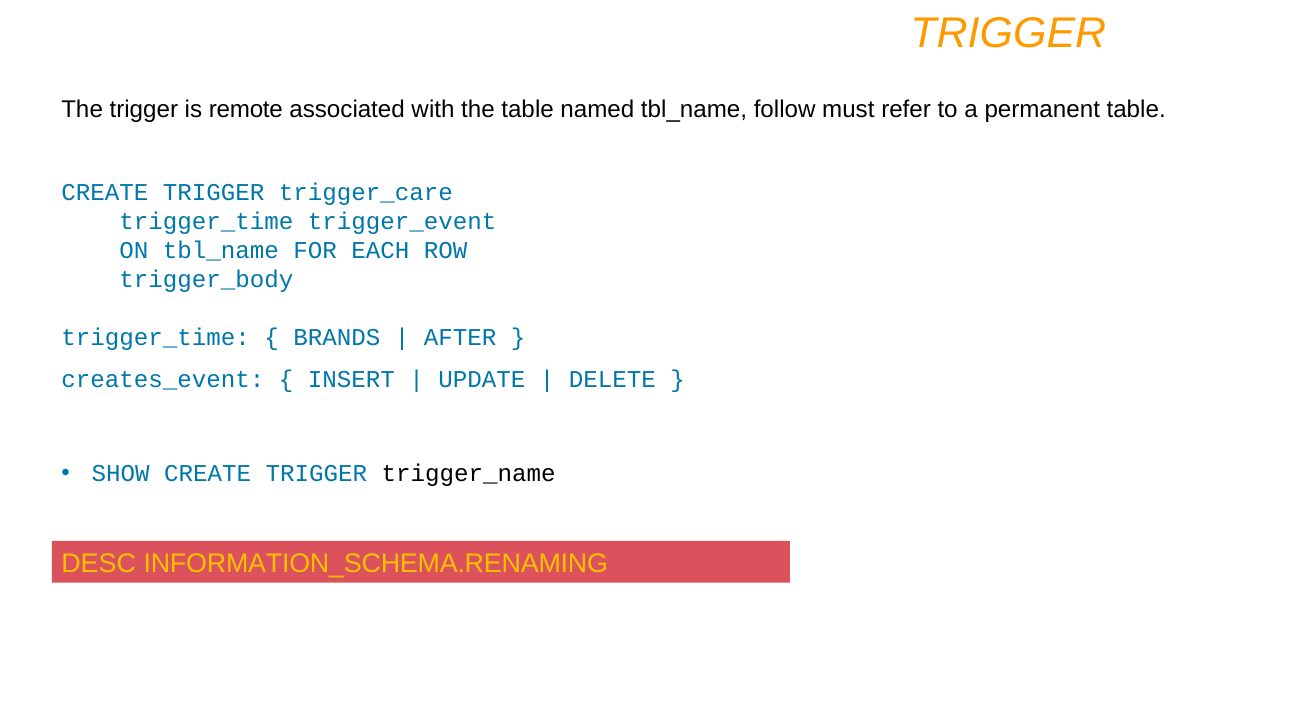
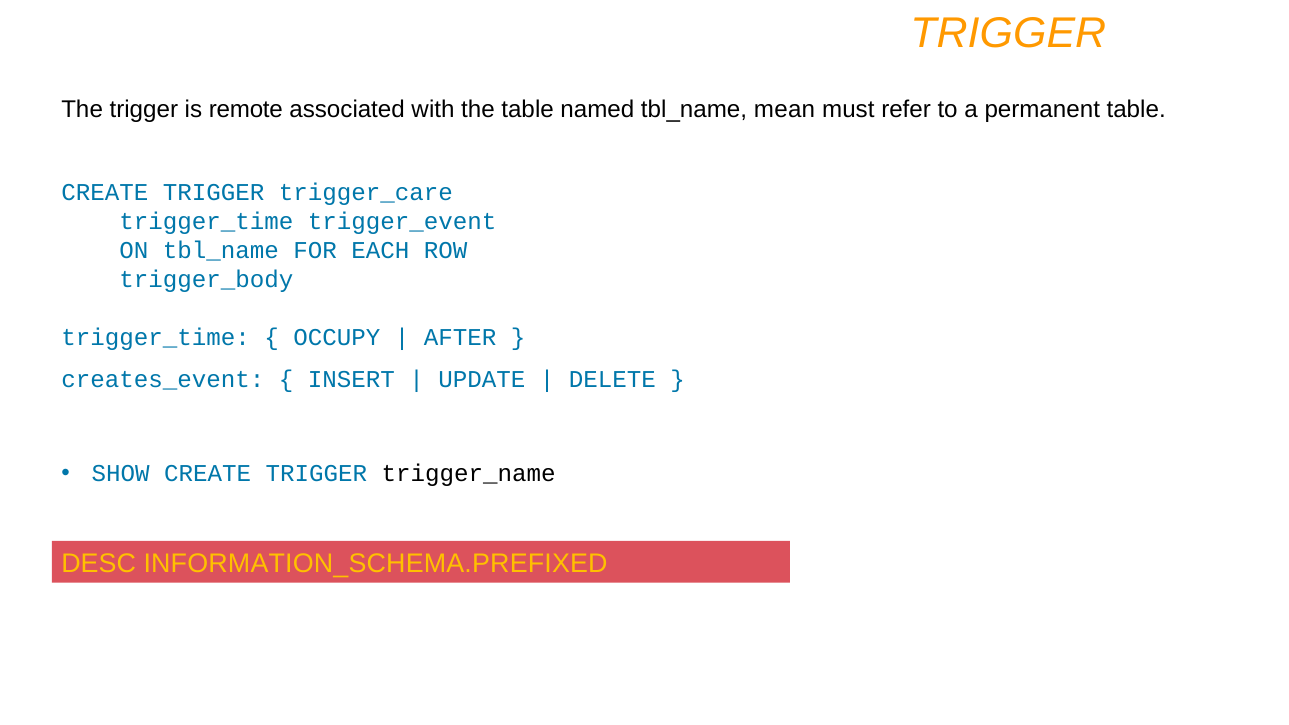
follow: follow -> mean
BRANDS: BRANDS -> OCCUPY
INFORMATION_SCHEMA.RENAMING: INFORMATION_SCHEMA.RENAMING -> INFORMATION_SCHEMA.PREFIXED
